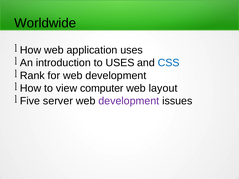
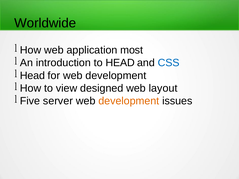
application uses: uses -> most
to USES: USES -> HEAD
Rank at (32, 76): Rank -> Head
computer: computer -> designed
development at (129, 101) colour: purple -> orange
